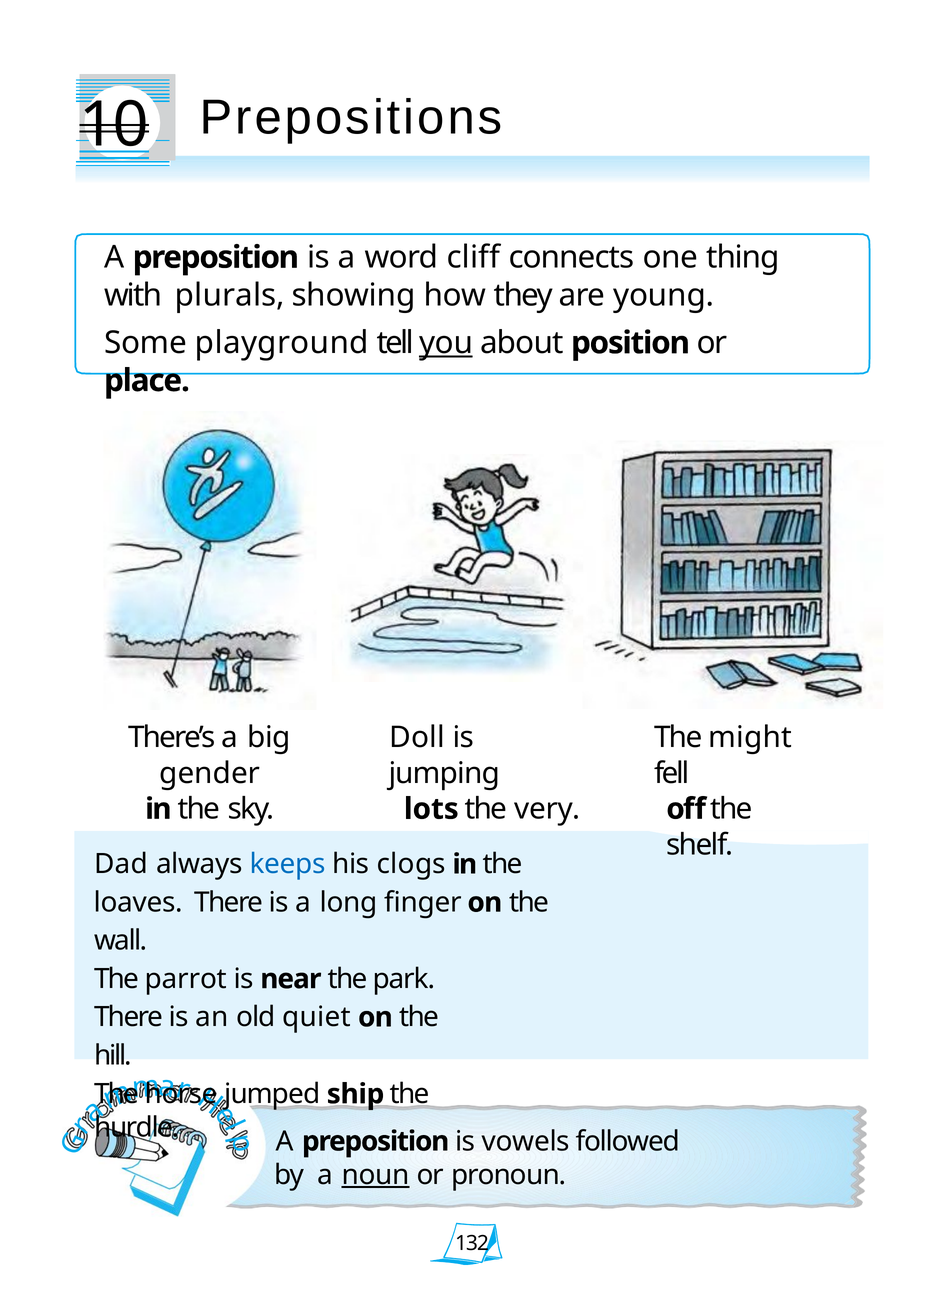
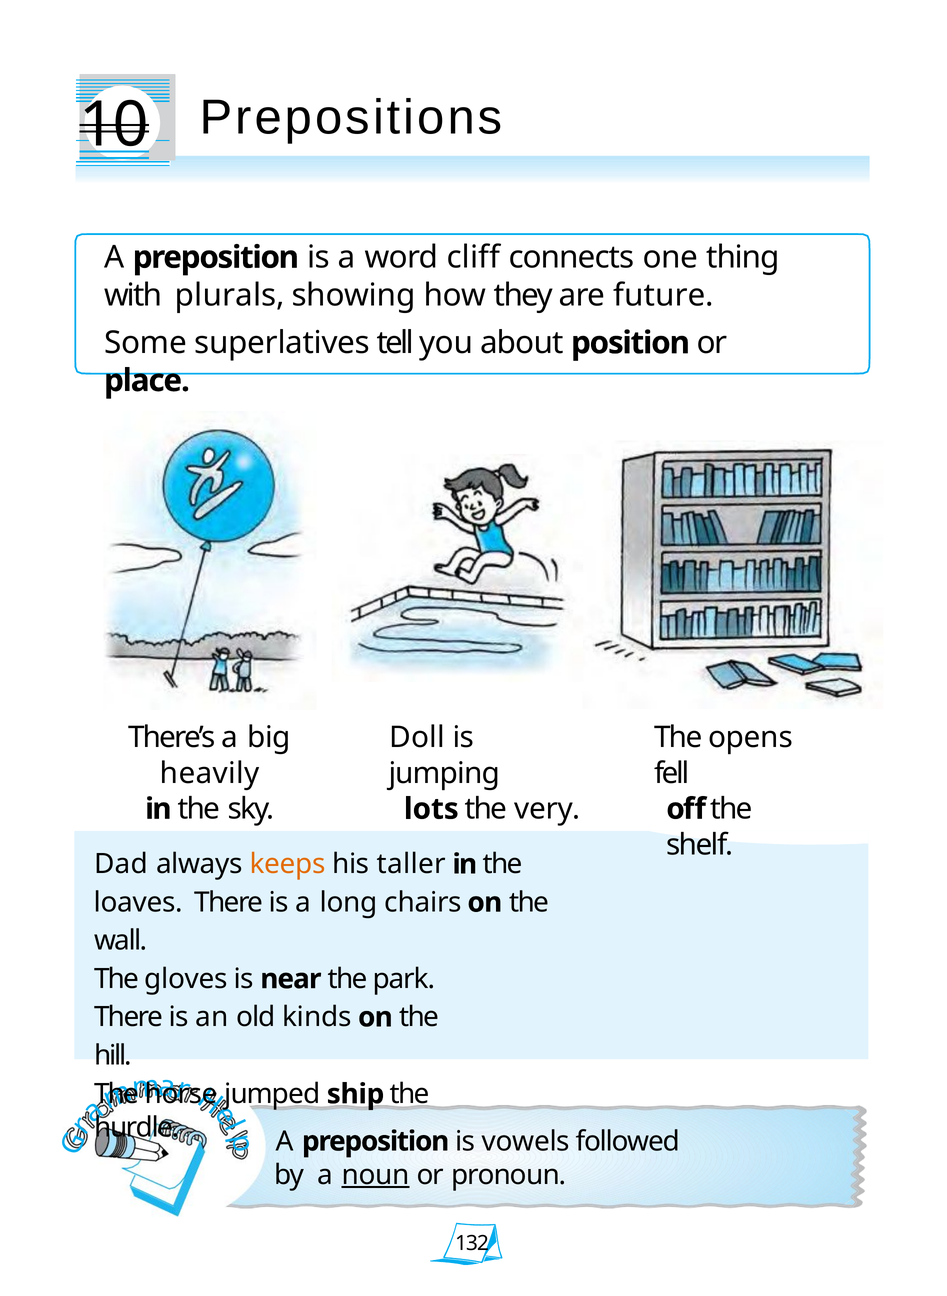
young: young -> future
playground: playground -> superlatives
you underline: present -> none
might: might -> opens
gender: gender -> heavily
keeps colour: blue -> orange
clogs: clogs -> taller
finger: finger -> chairs
parrot: parrot -> gloves
quiet: quiet -> kinds
